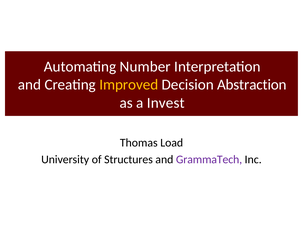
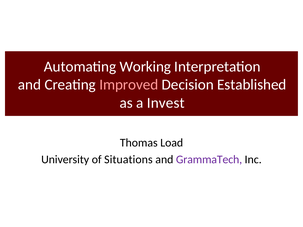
Number: Number -> Working
Improved colour: yellow -> pink
Abstraction: Abstraction -> Established
Structures: Structures -> Situations
